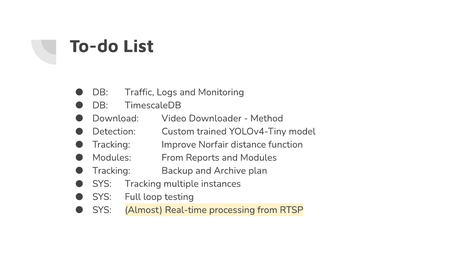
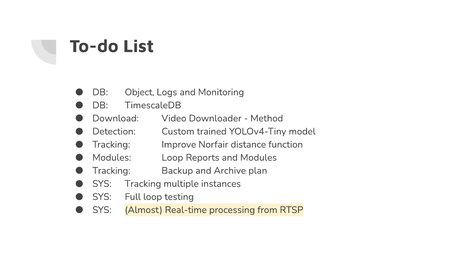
Traffic: Traffic -> Object
Modules From: From -> Loop
